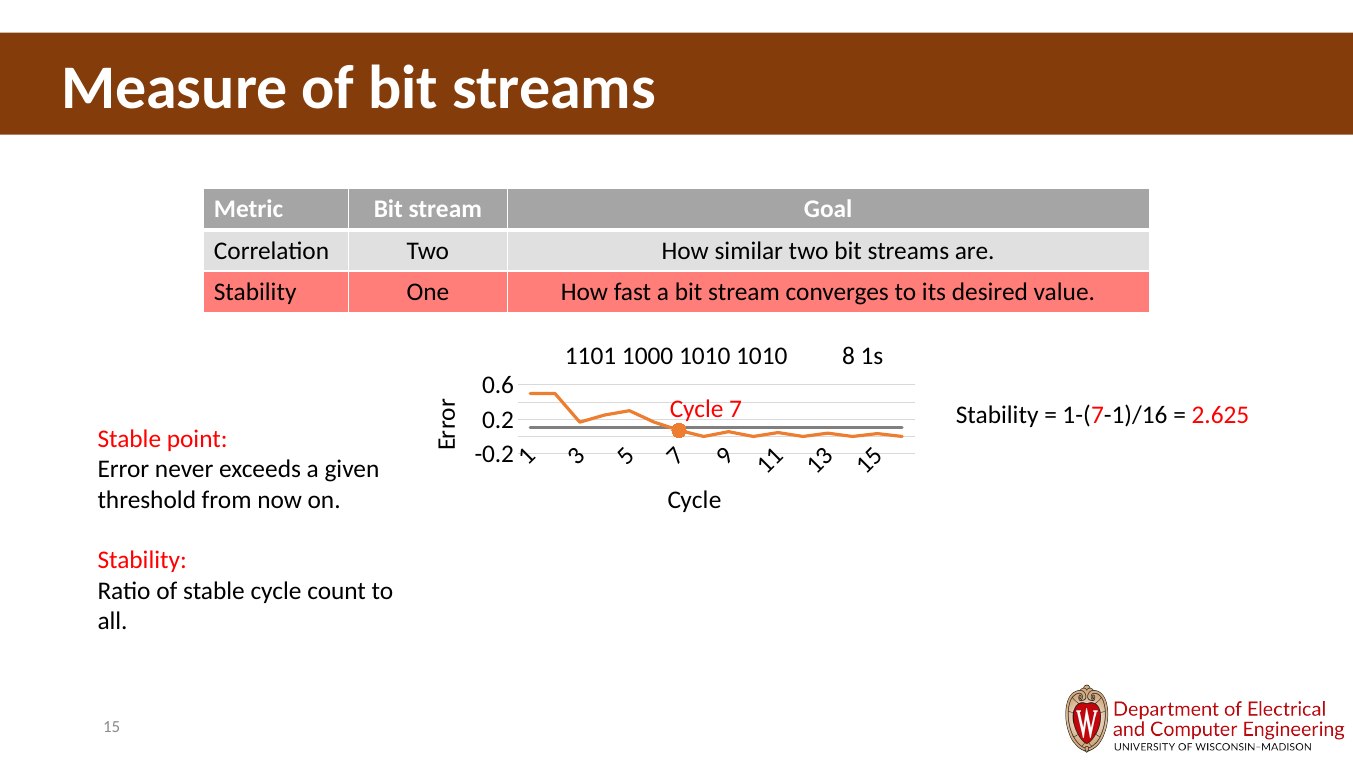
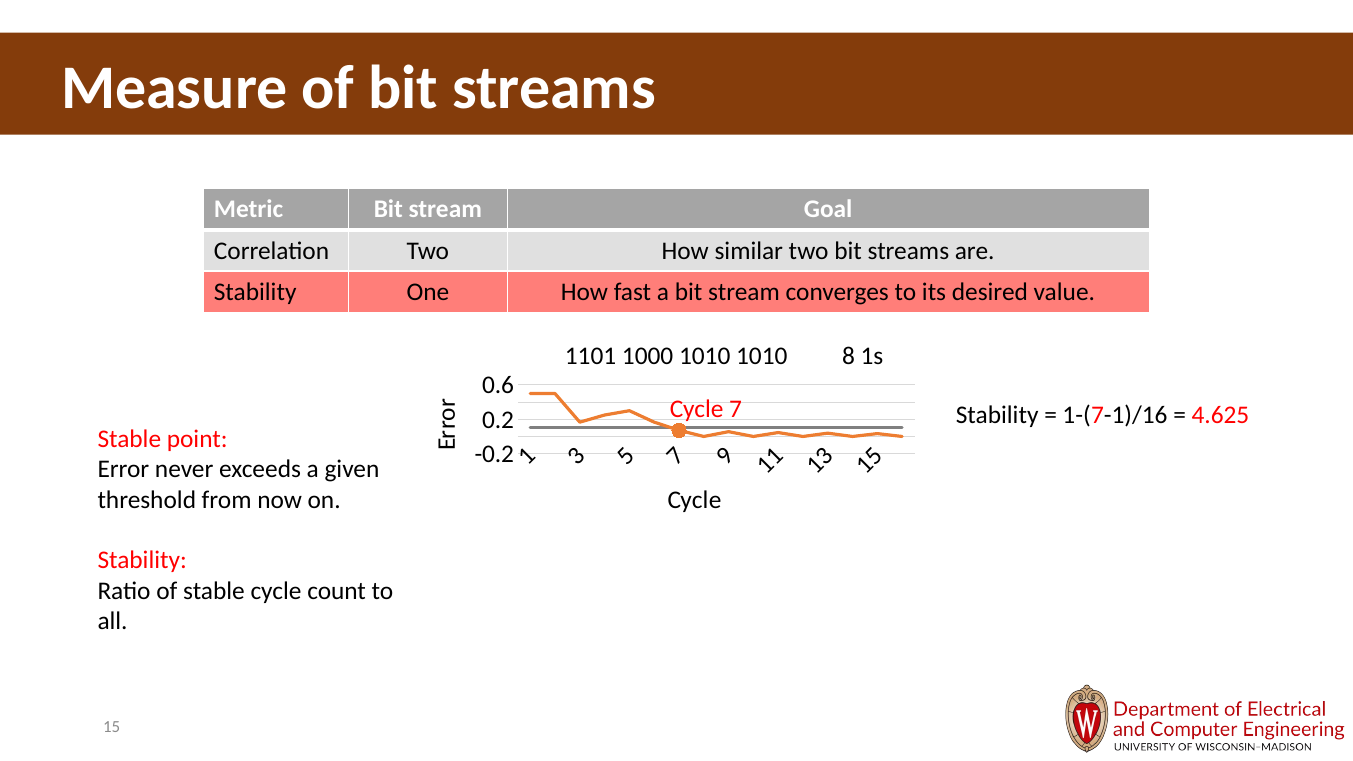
2.625: 2.625 -> 4.625
